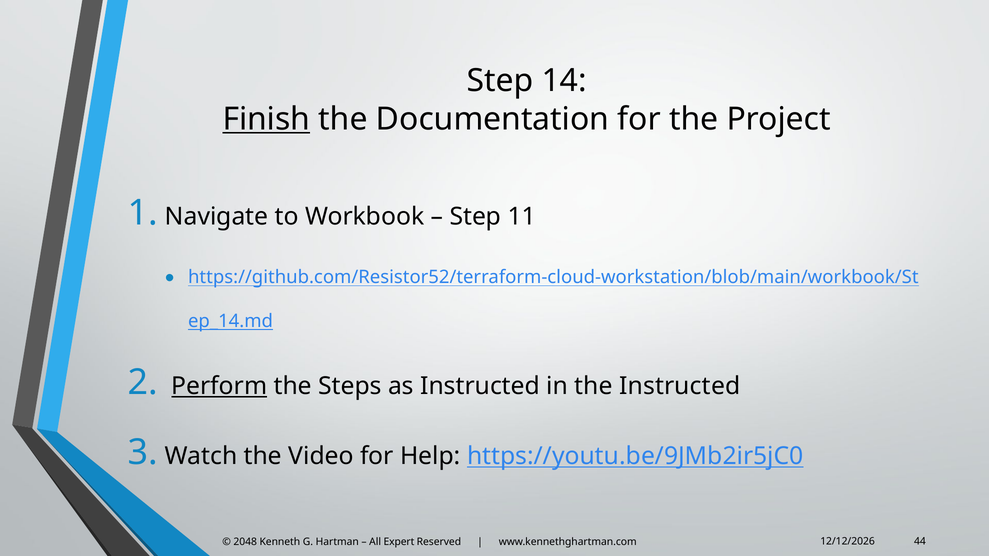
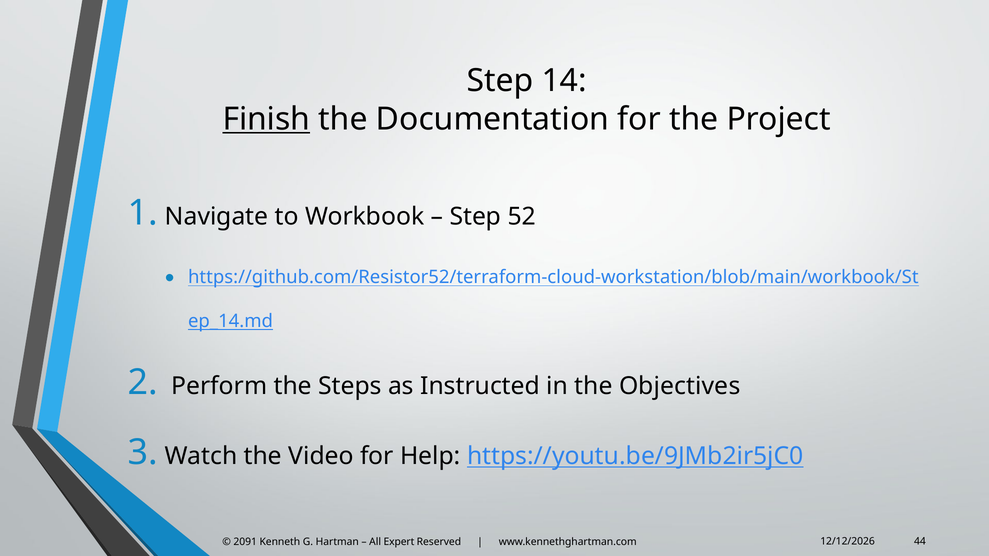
11: 11 -> 52
Perform underline: present -> none
the Instructed: Instructed -> Objectives
2048: 2048 -> 2091
